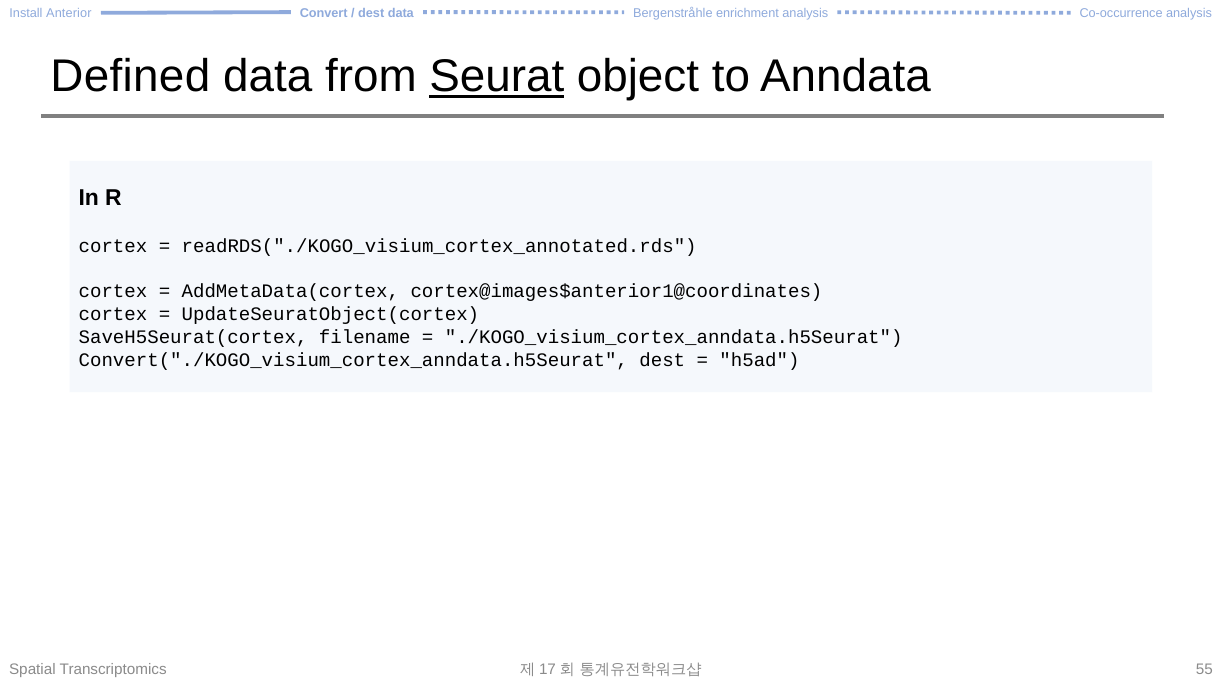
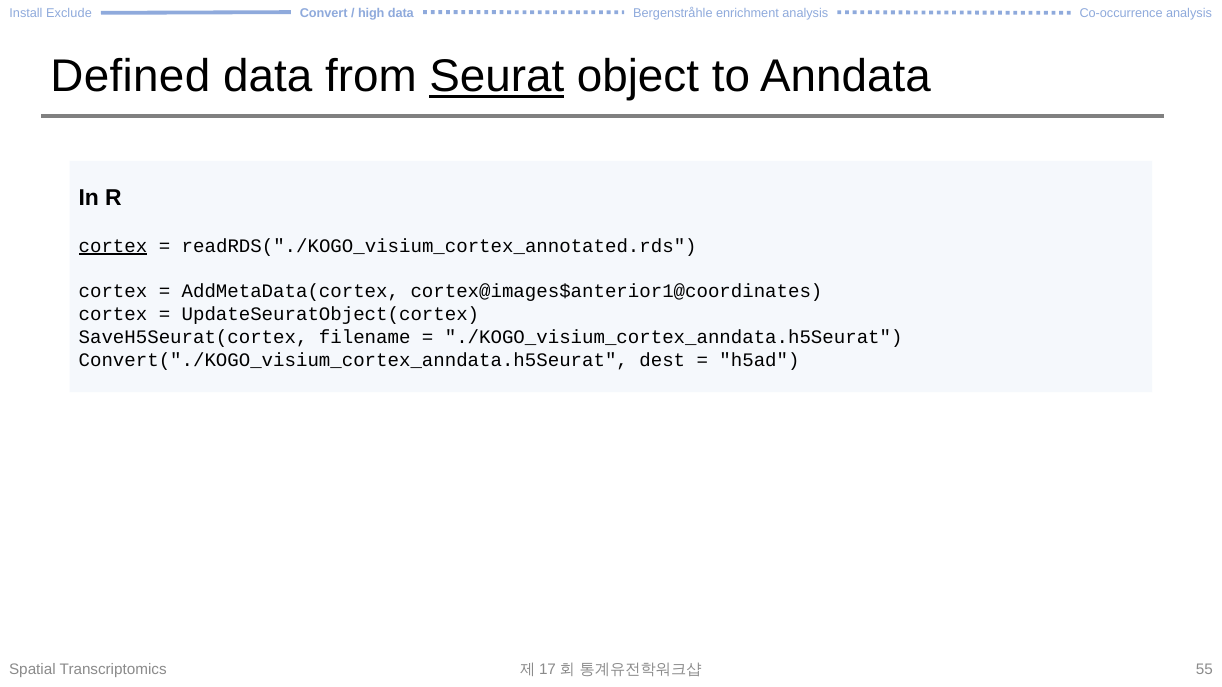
Anterior: Anterior -> Exclude
dest at (371, 13): dest -> high
cortex at (113, 246) underline: none -> present
